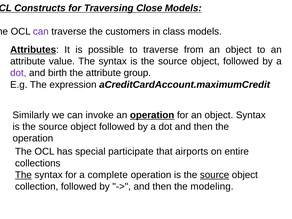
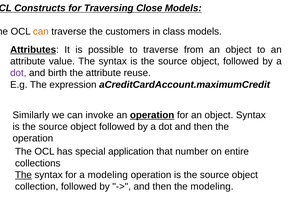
can at (41, 32) colour: purple -> orange
group: group -> reuse
participate: participate -> application
airports: airports -> number
a complete: complete -> modeling
source at (215, 175) underline: present -> none
